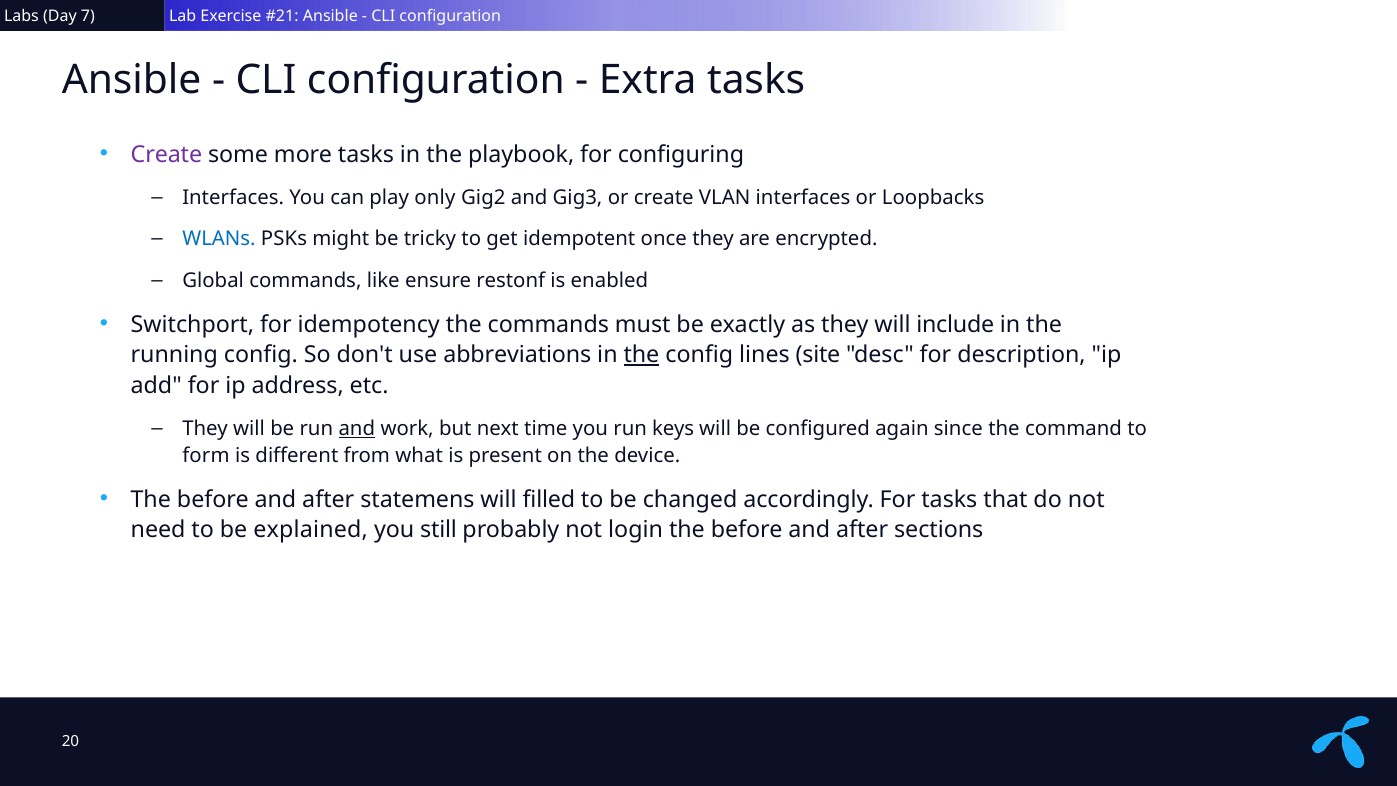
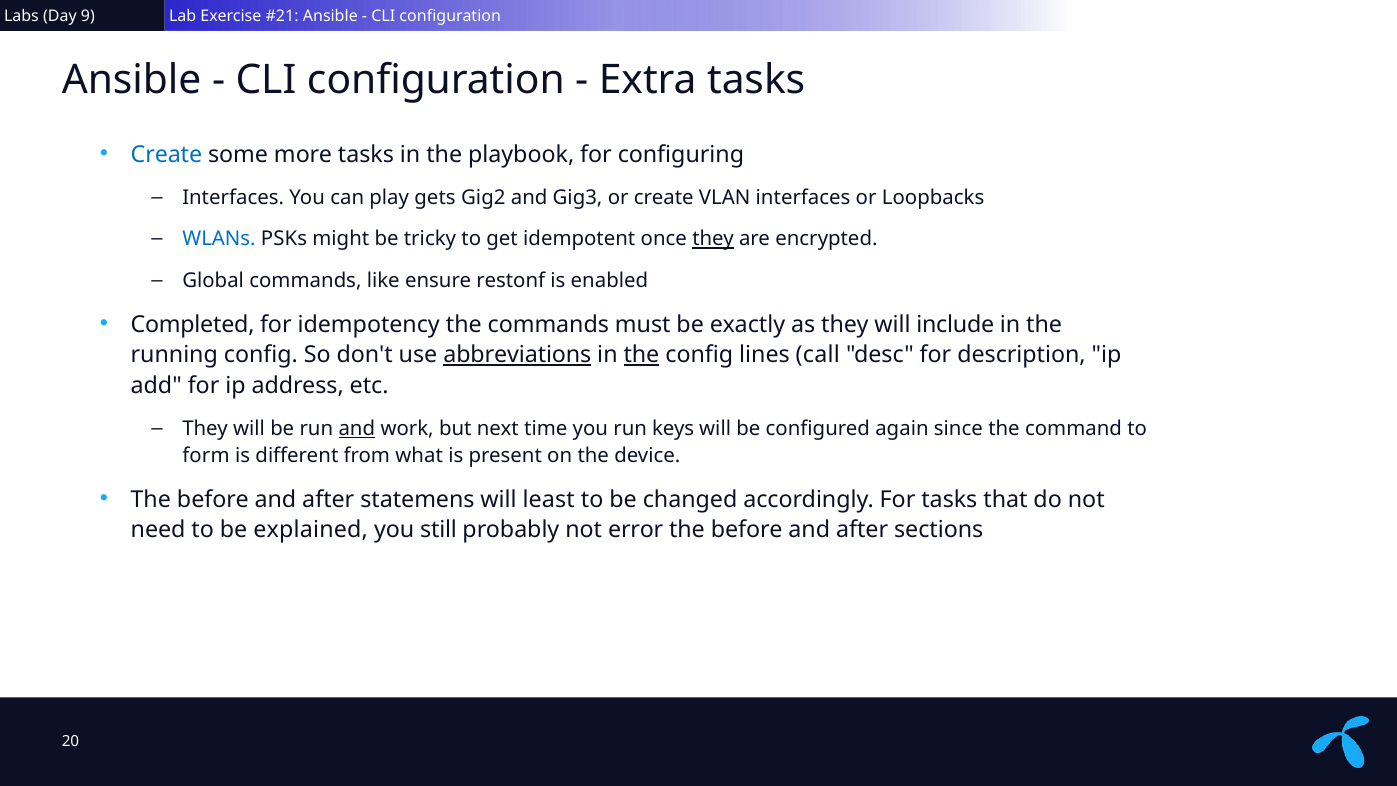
7: 7 -> 9
Create at (166, 155) colour: purple -> blue
only: only -> gets
they at (713, 239) underline: none -> present
Switchport: Switchport -> Completed
abbreviations underline: none -> present
site: site -> call
filled: filled -> least
login: login -> error
